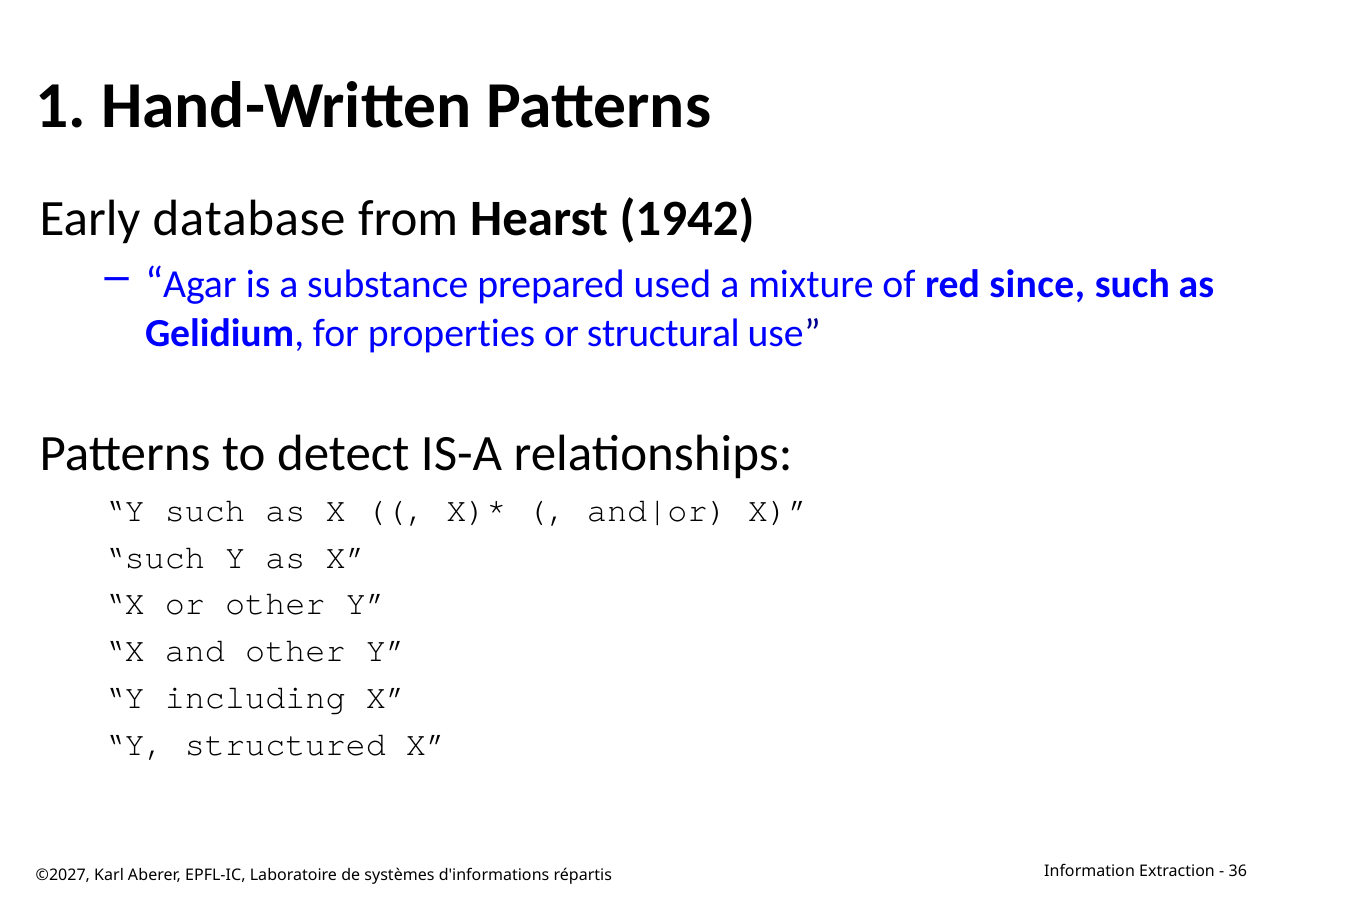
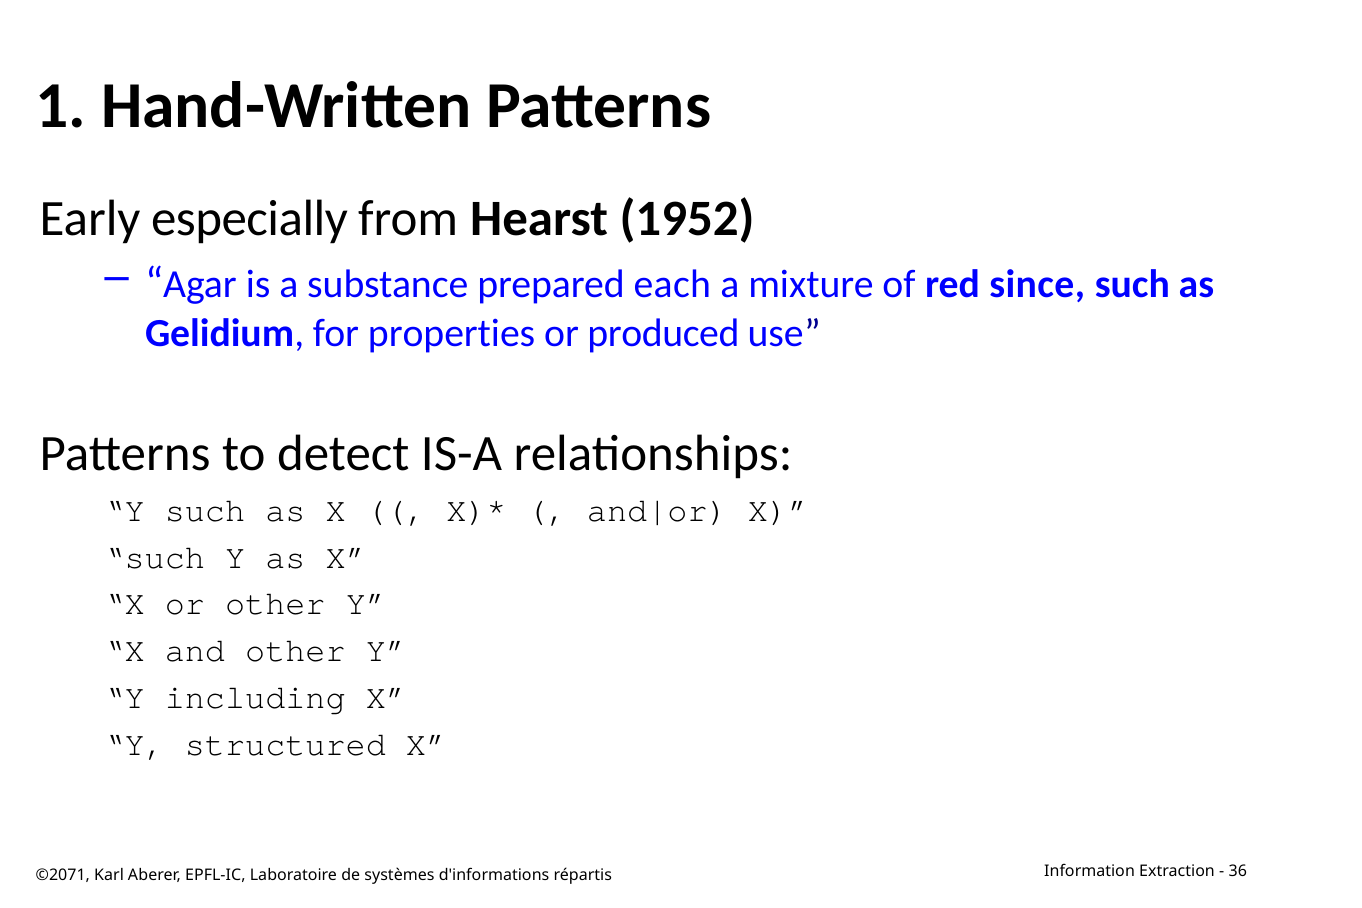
database: database -> especially
1942: 1942 -> 1952
used: used -> each
structural: structural -> produced
©2027: ©2027 -> ©2071
